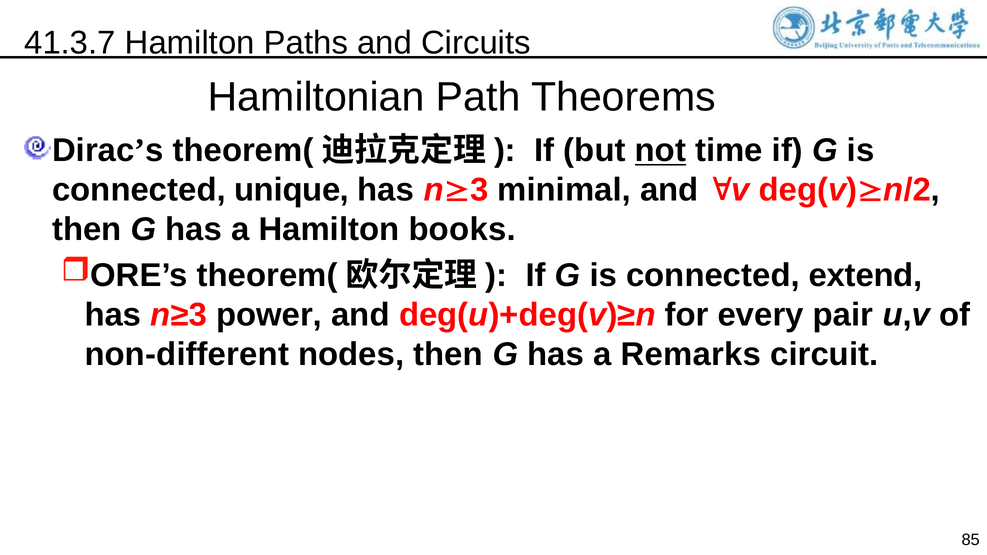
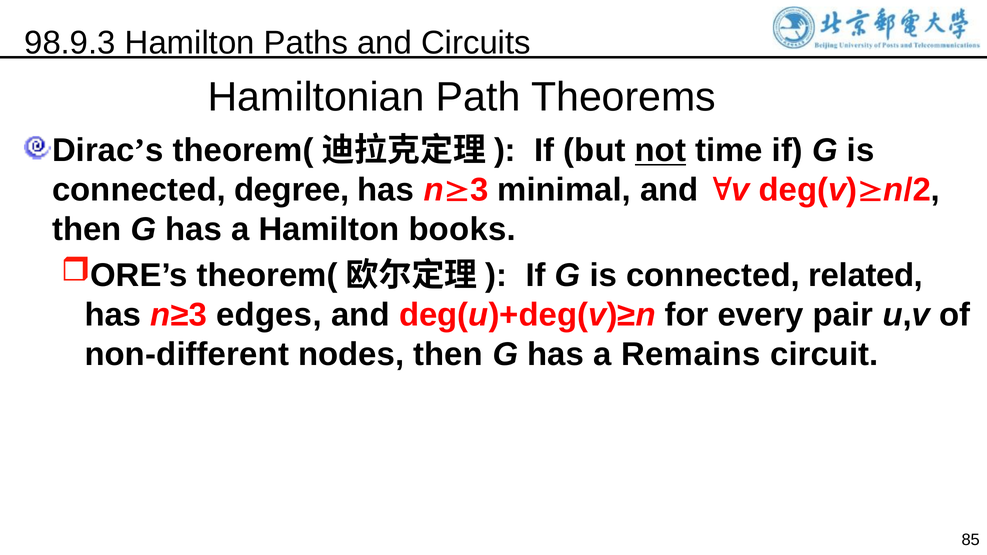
41.3.7: 41.3.7 -> 98.9.3
unique: unique -> degree
extend: extend -> related
power: power -> edges
Remarks: Remarks -> Remains
